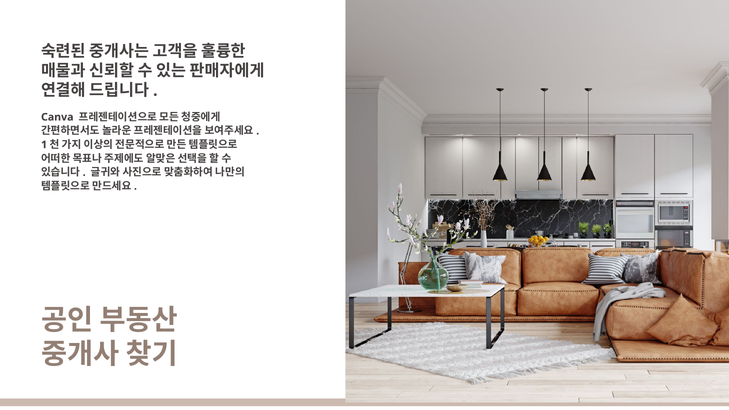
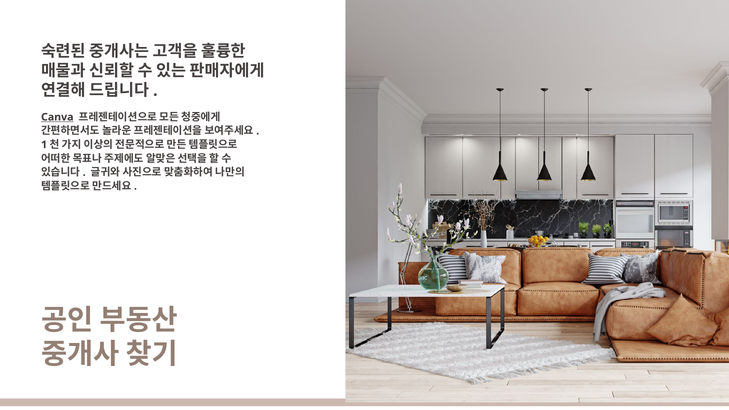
Canva underline: none -> present
